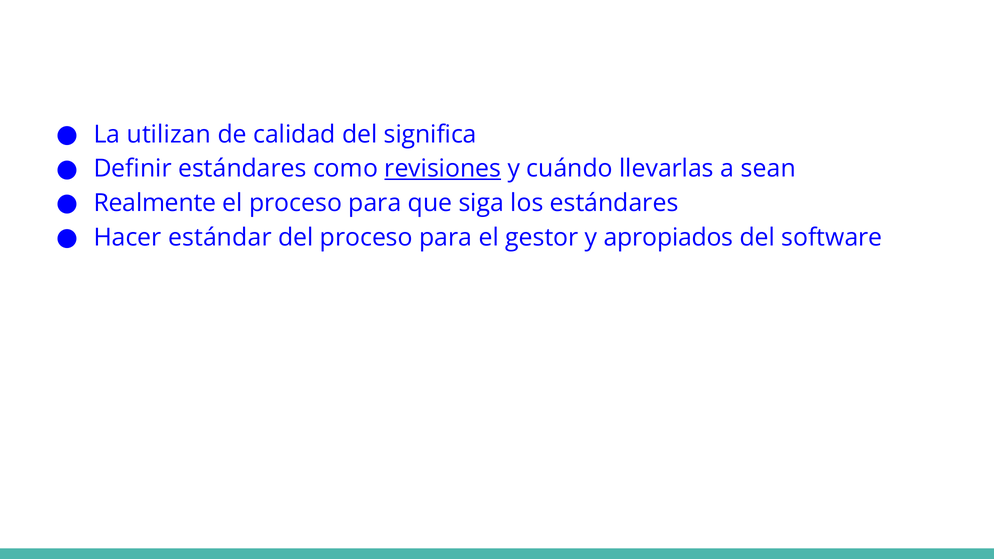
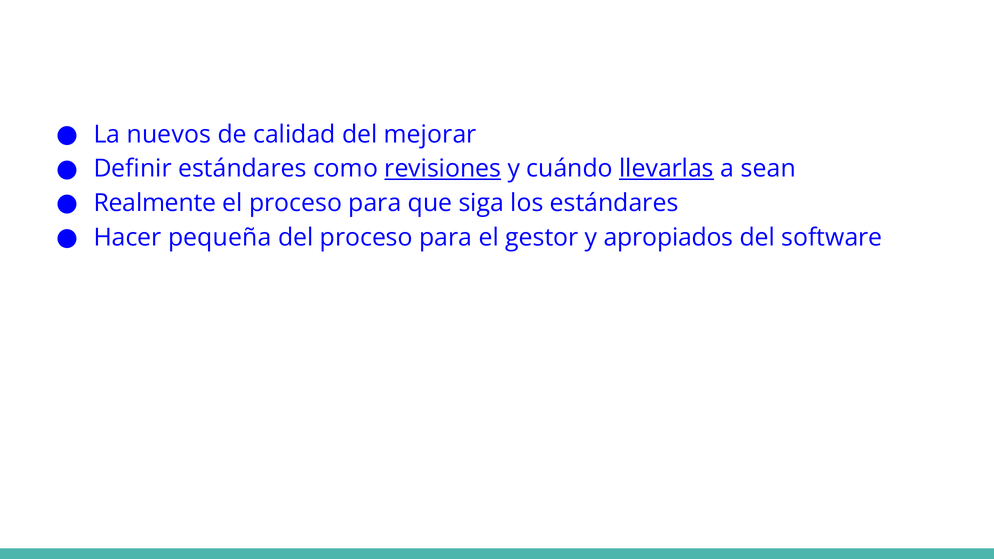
utilizan: utilizan -> nuevos
significa: significa -> mejorar
llevarlas underline: none -> present
estándar: estándar -> pequeña
